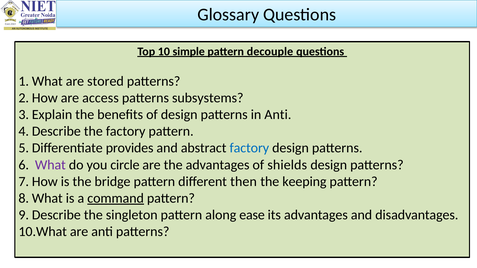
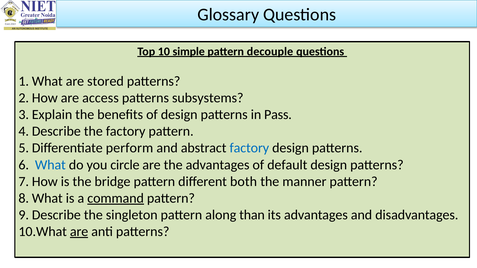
in Anti: Anti -> Pass
provides: provides -> perform
What colour: purple -> blue
shields: shields -> default
then: then -> both
keeping: keeping -> manner
ease: ease -> than
are at (79, 232) underline: none -> present
